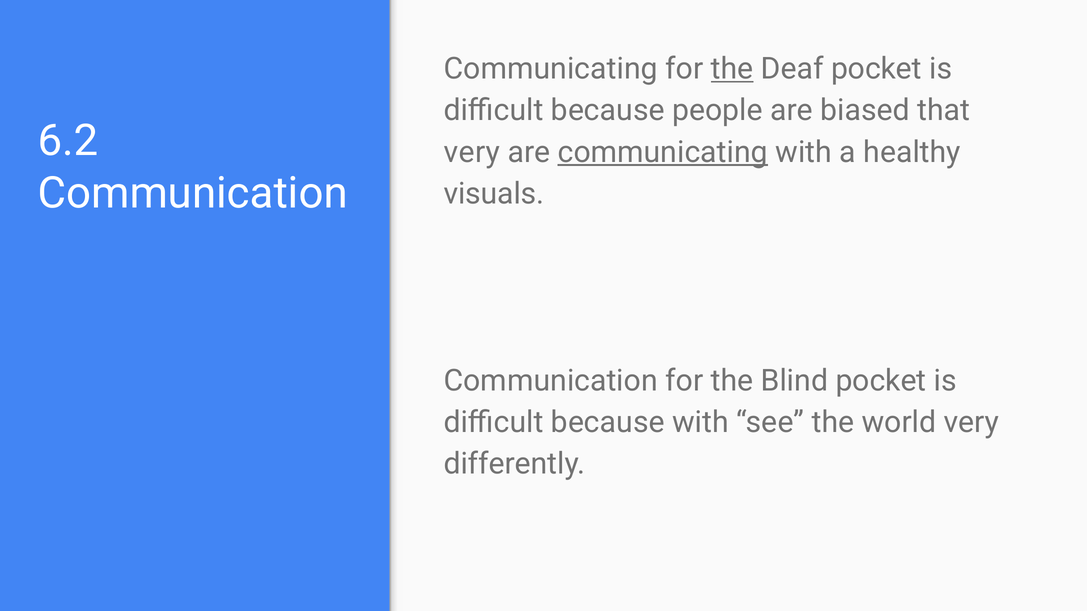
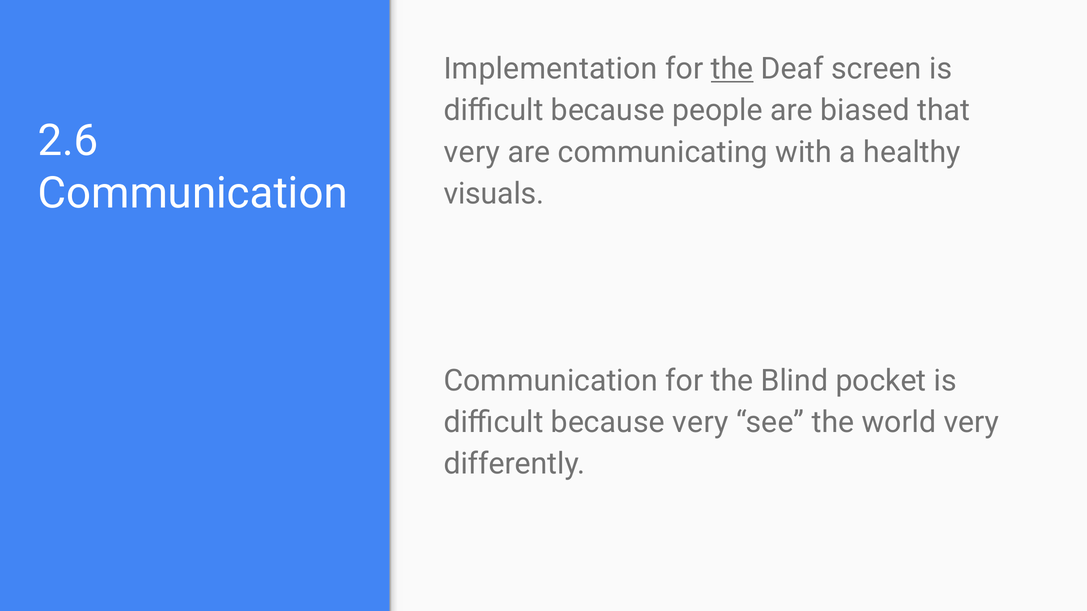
Communicating at (551, 69): Communicating -> Implementation
Deaf pocket: pocket -> screen
6.2: 6.2 -> 2.6
communicating at (663, 152) underline: present -> none
because with: with -> very
